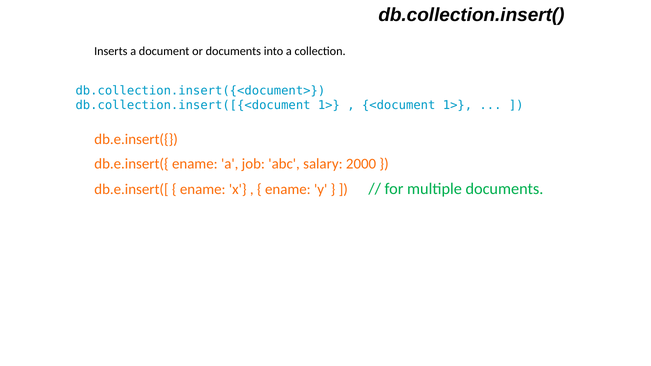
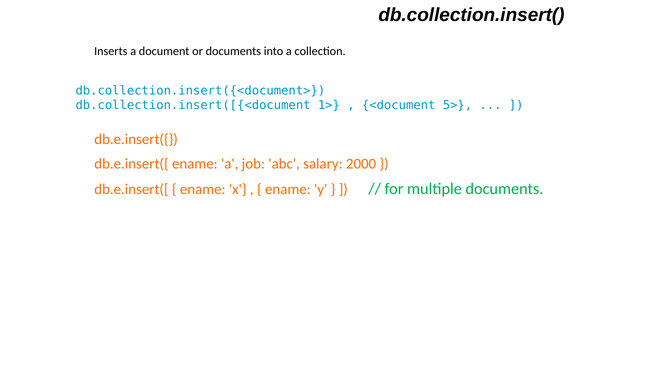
<document 1>: 1> -> 5>
